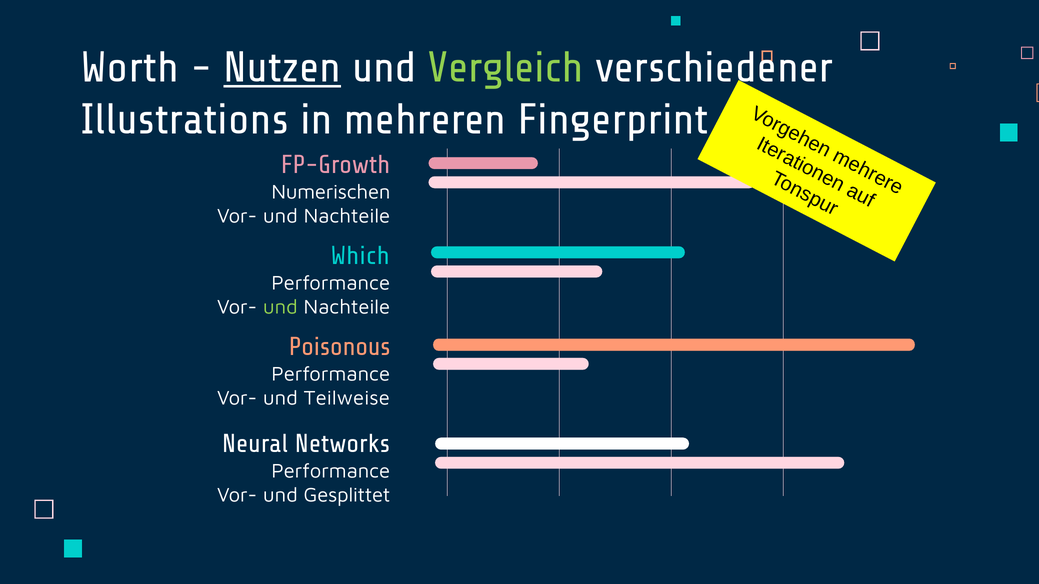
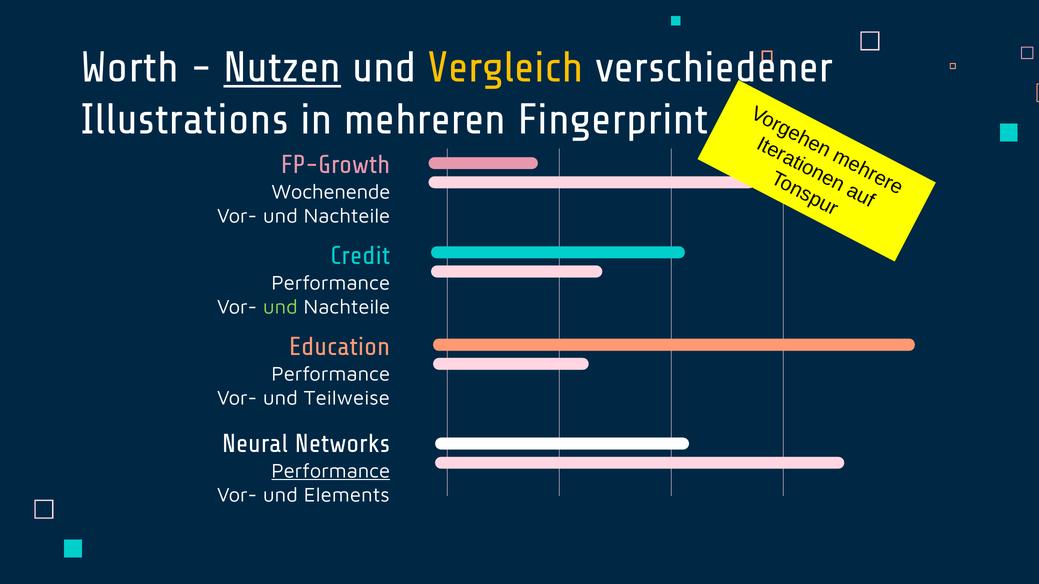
Vergleich colour: light green -> yellow
Numerischen: Numerischen -> Wochenende
Which: Which -> Credit
Poisonous: Poisonous -> Education
Performance at (331, 471) underline: none -> present
Gesplittet: Gesplittet -> Elements
